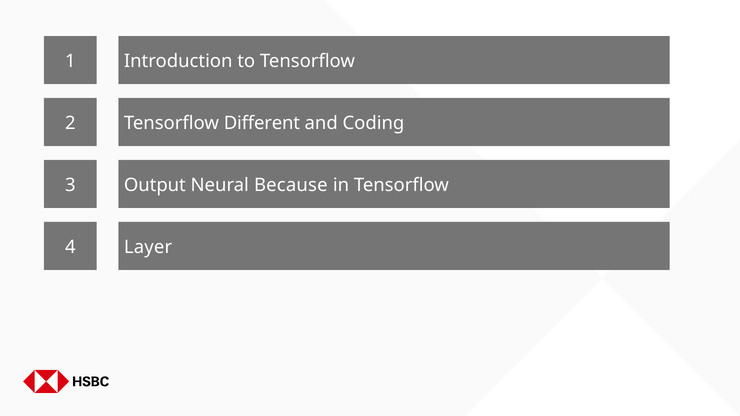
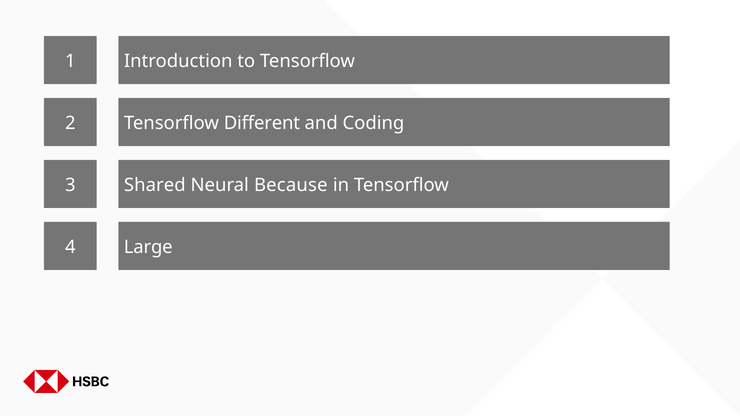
Output: Output -> Shared
Layer: Layer -> Large
